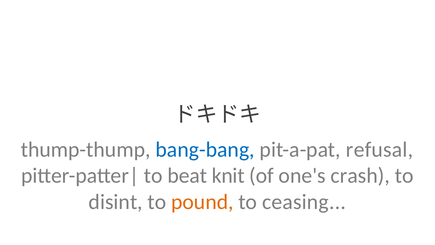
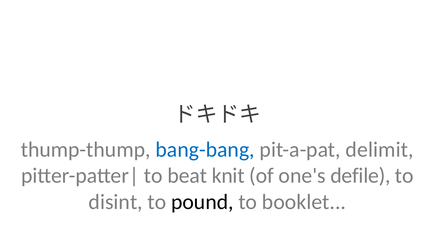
refusal: refusal -> delimit
crash: crash -> defile
pound colour: orange -> black
ceasing: ceasing -> booklet
